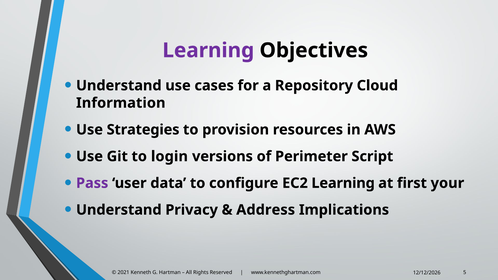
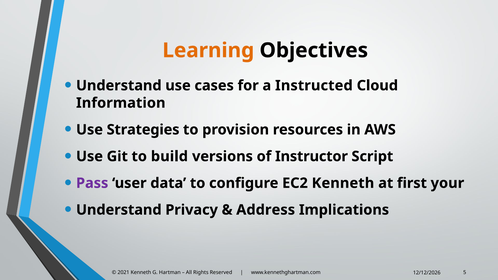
Learning at (208, 50) colour: purple -> orange
Repository: Repository -> Instructed
login: login -> build
Perimeter: Perimeter -> Instructor
EC2 Learning: Learning -> Kenneth
